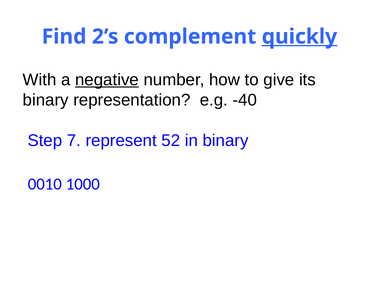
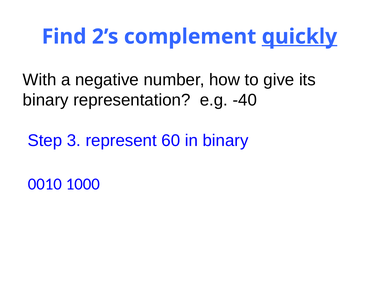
negative underline: present -> none
7: 7 -> 3
52: 52 -> 60
